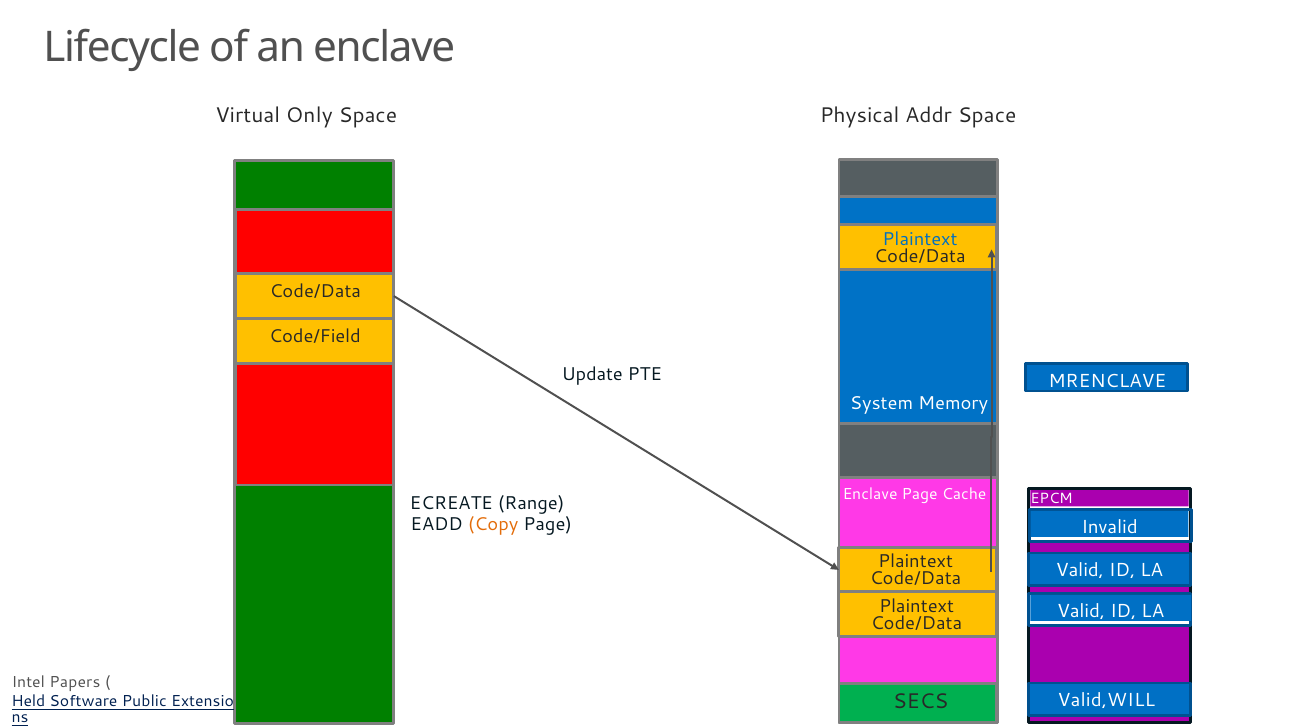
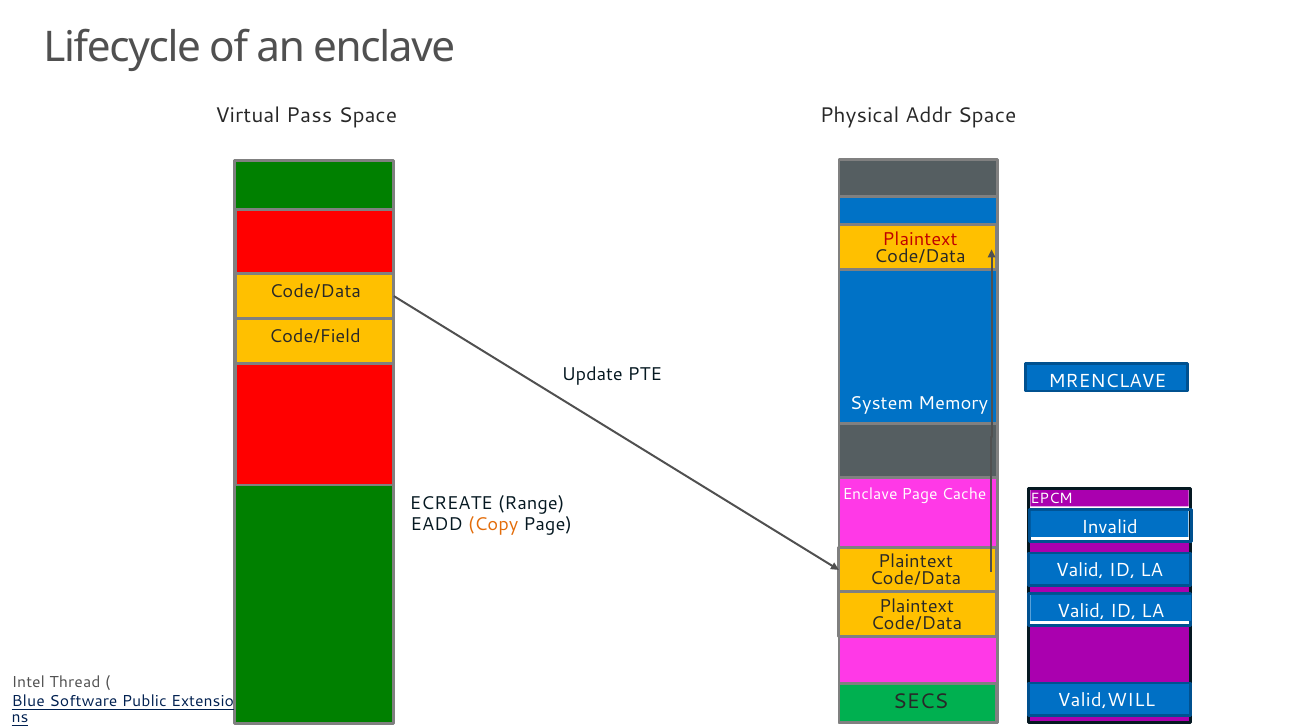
Only: Only -> Pass
Plaintext at (920, 239) colour: blue -> red
Papers: Papers -> Thread
Held: Held -> Blue
